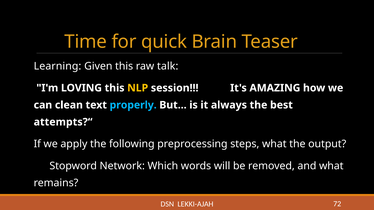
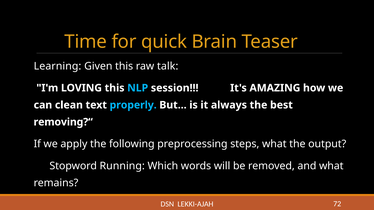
NLP colour: yellow -> light blue
attempts?“: attempts?“ -> removing?“
Network: Network -> Running
